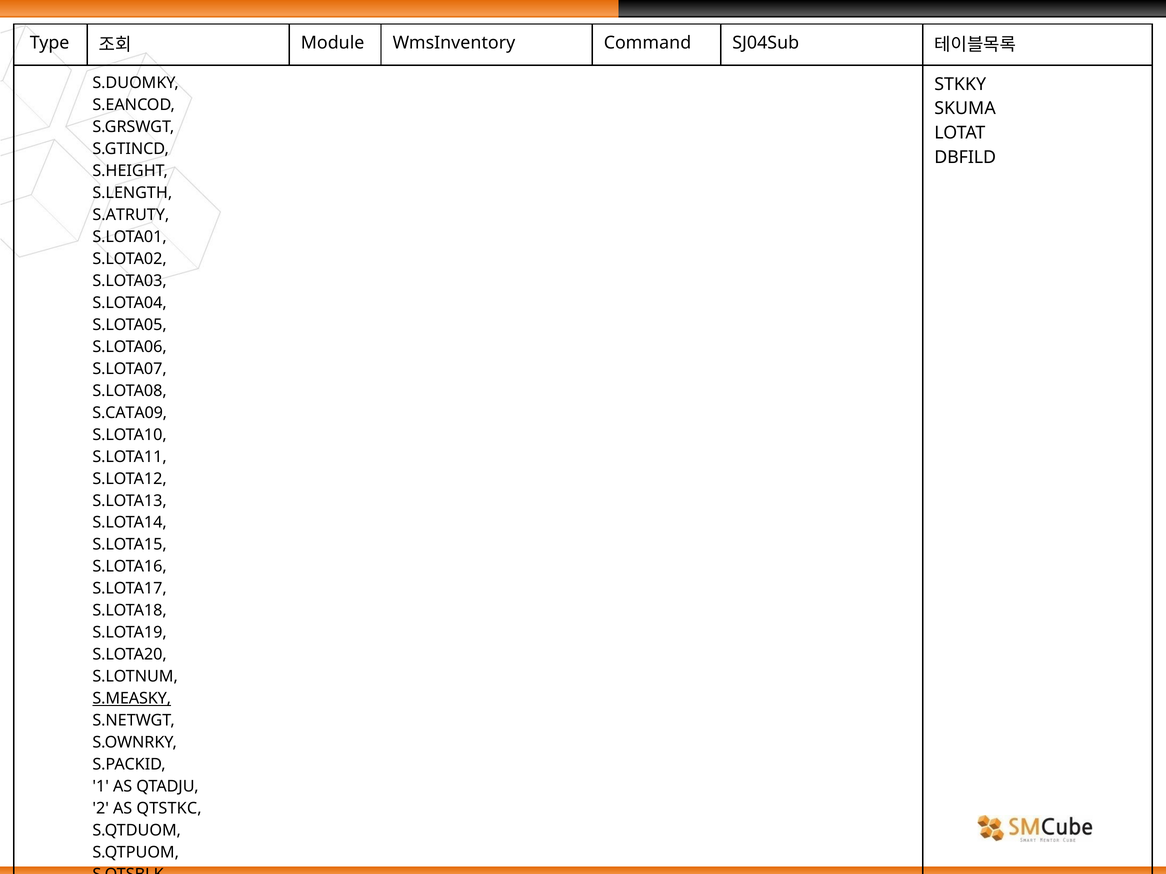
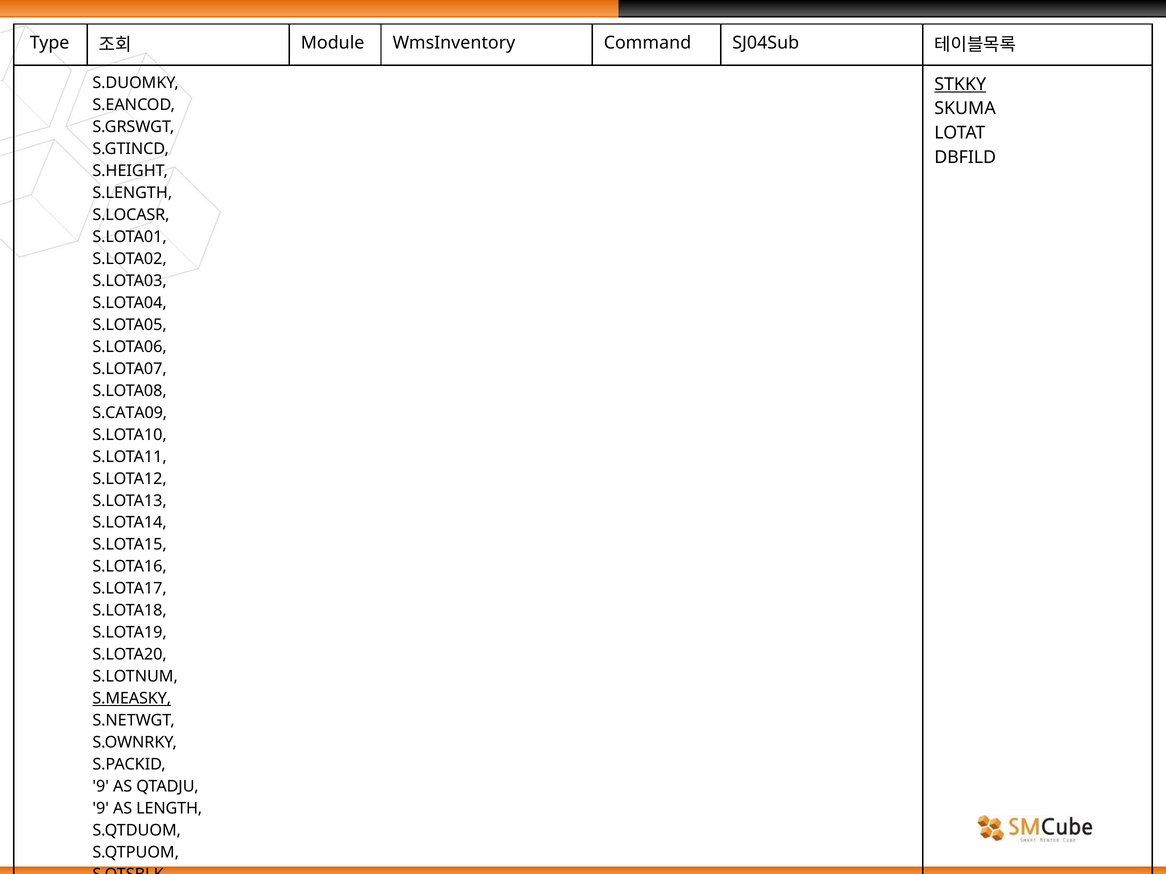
STKKY underline: none -> present
S.ATRUTY: S.ATRUTY -> S.LOCASR
1 at (101, 787): 1 -> 9
2 at (101, 809): 2 -> 9
QTSTKC: QTSTKC -> LENGTH
